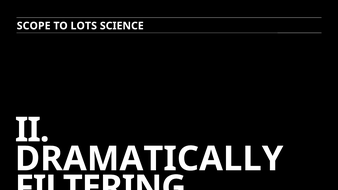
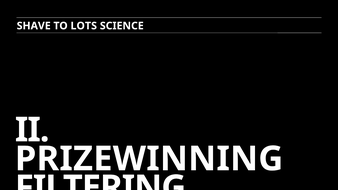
SCOPE: SCOPE -> SHAVE
DRAMATICALLY: DRAMATICALLY -> PRIZEWINNING
